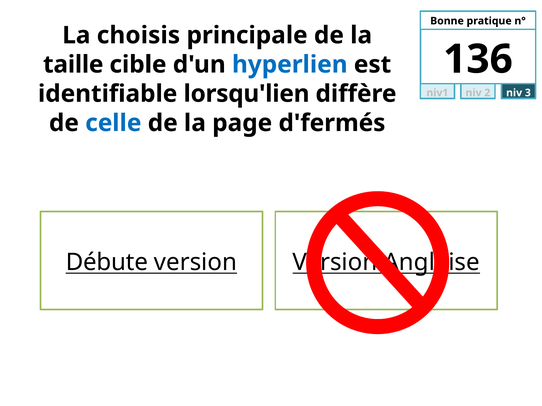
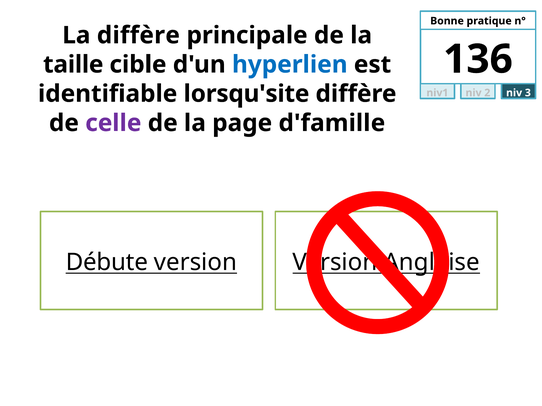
La choisis: choisis -> diffère
lorsqu'lien: lorsqu'lien -> lorsqu'site
celle colour: blue -> purple
d'fermés: d'fermés -> d'famille
